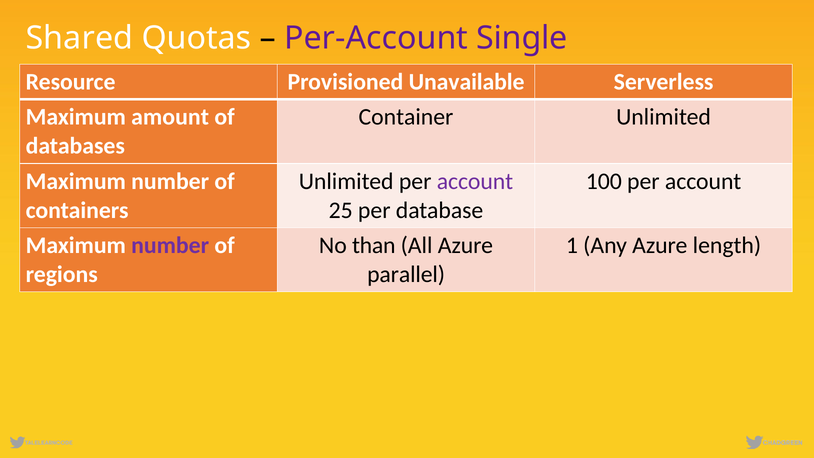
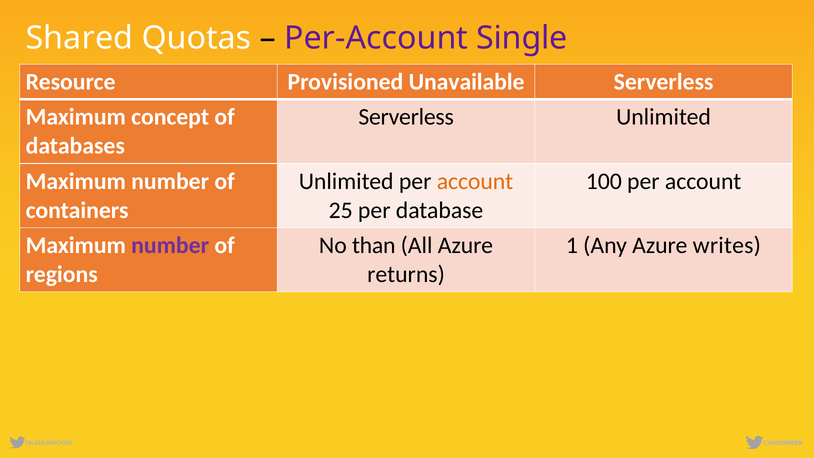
amount: amount -> concept
Container at (406, 117): Container -> Serverless
account at (475, 181) colour: purple -> orange
length: length -> writes
parallel: parallel -> returns
